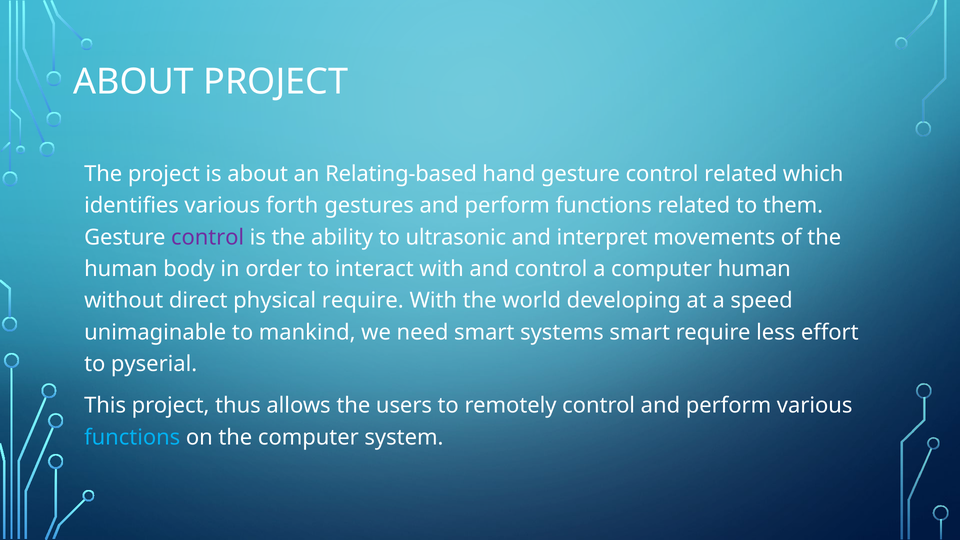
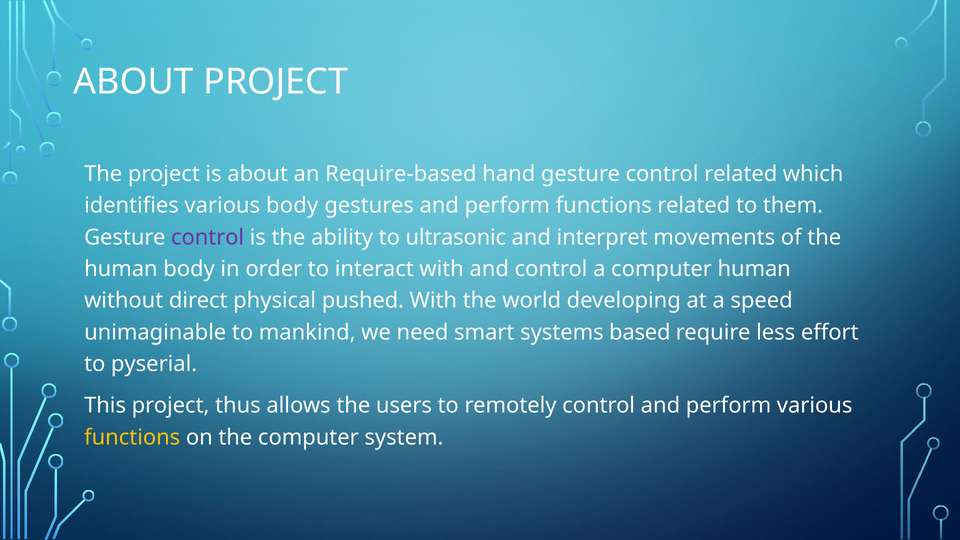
Relating-based: Relating-based -> Require-based
various forth: forth -> body
physical require: require -> pushed
systems smart: smart -> based
functions at (132, 437) colour: light blue -> yellow
